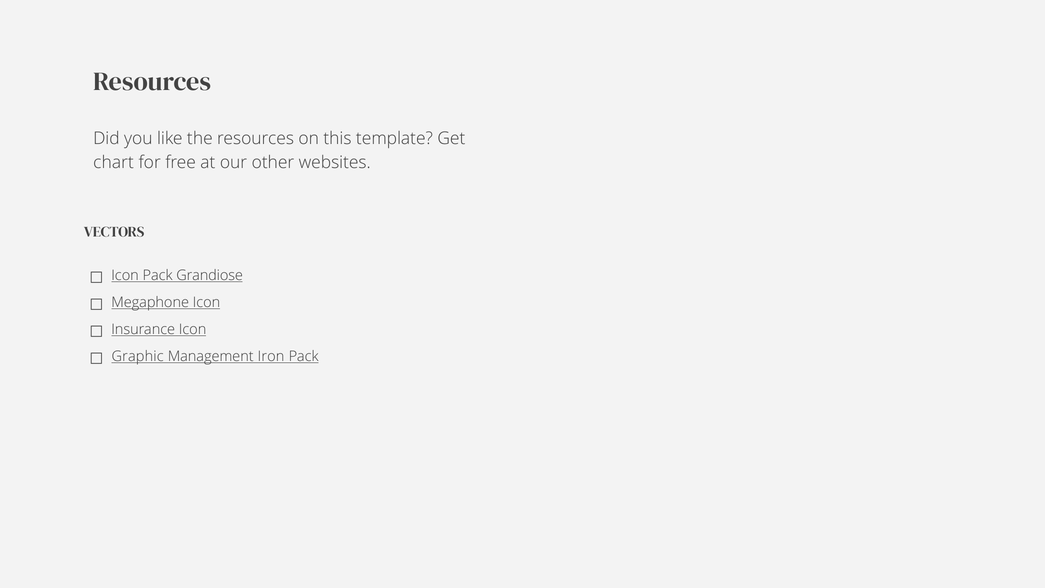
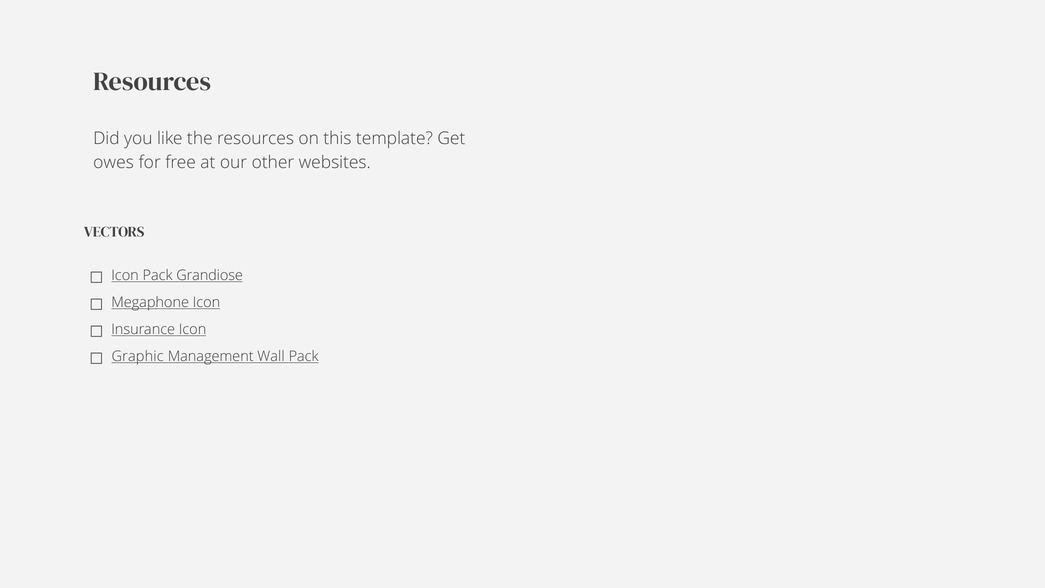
chart: chart -> owes
Iron: Iron -> Wall
